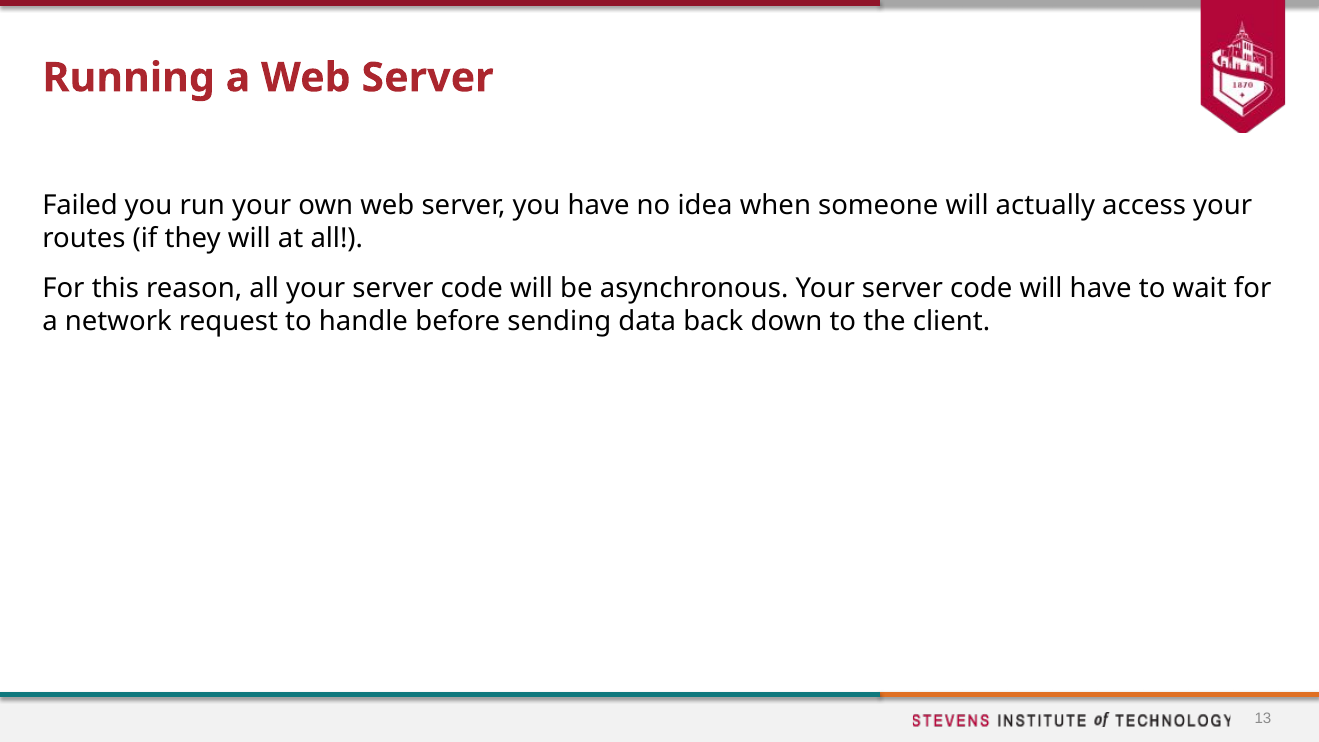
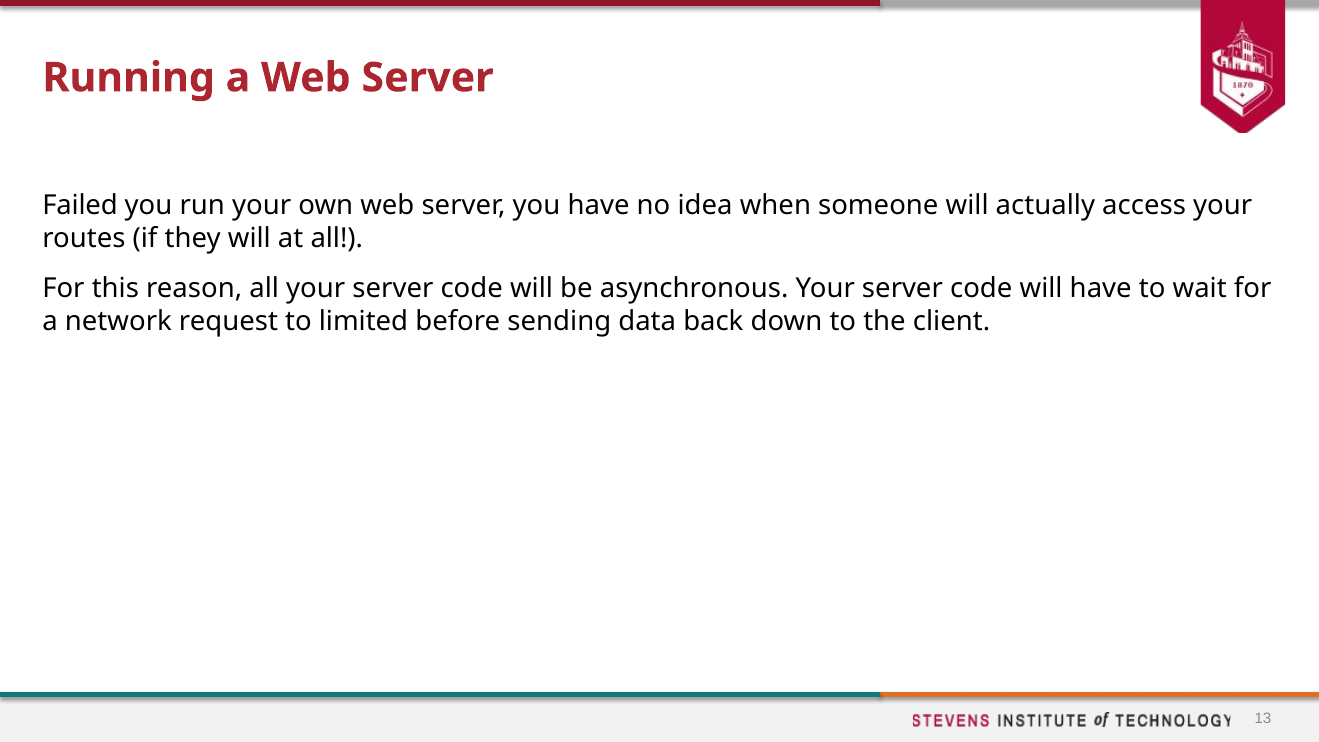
handle: handle -> limited
